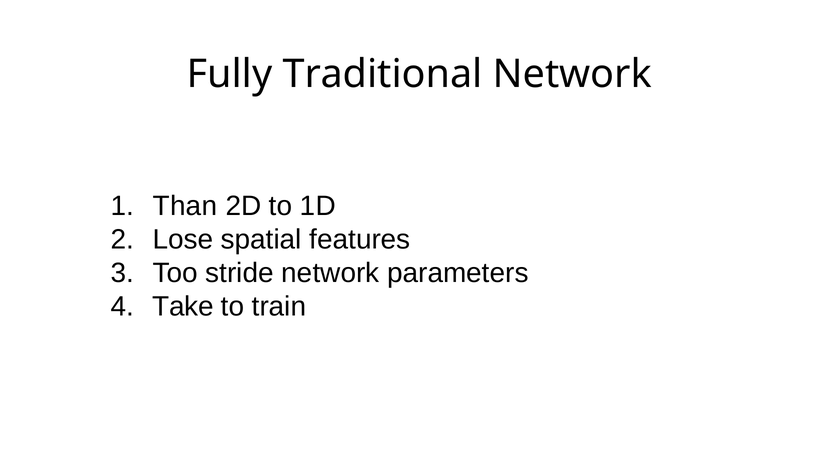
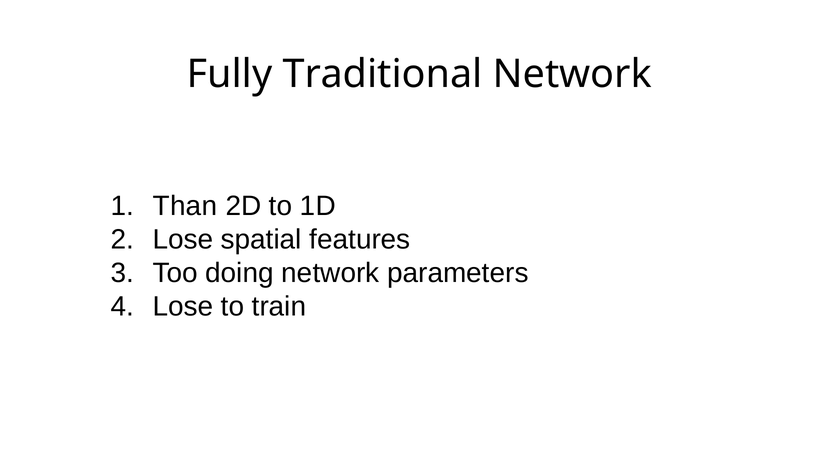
stride: stride -> doing
Take at (183, 307): Take -> Lose
